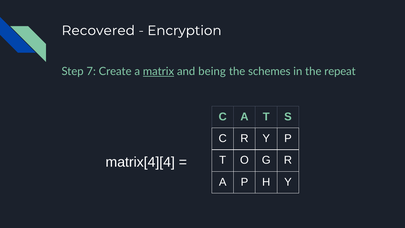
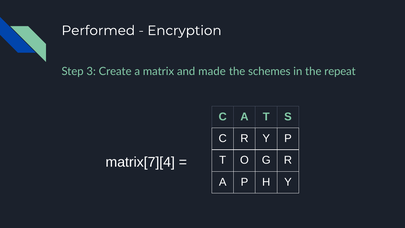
Recovered: Recovered -> Performed
7: 7 -> 3
matrix underline: present -> none
being: being -> made
matrix[4][4: matrix[4][4 -> matrix[7][4
